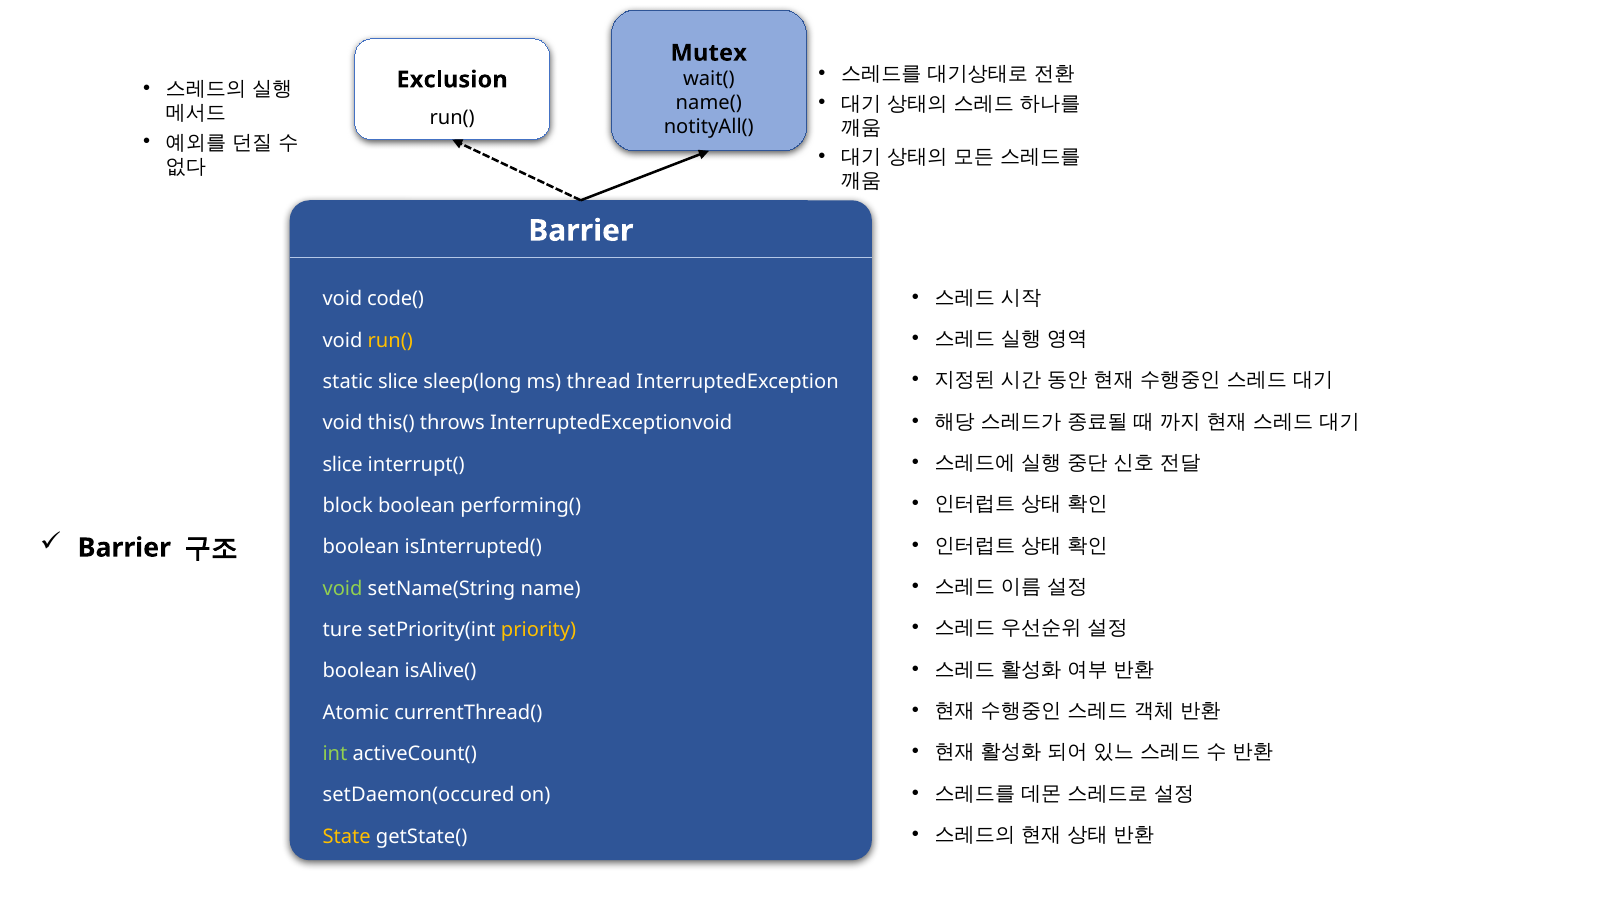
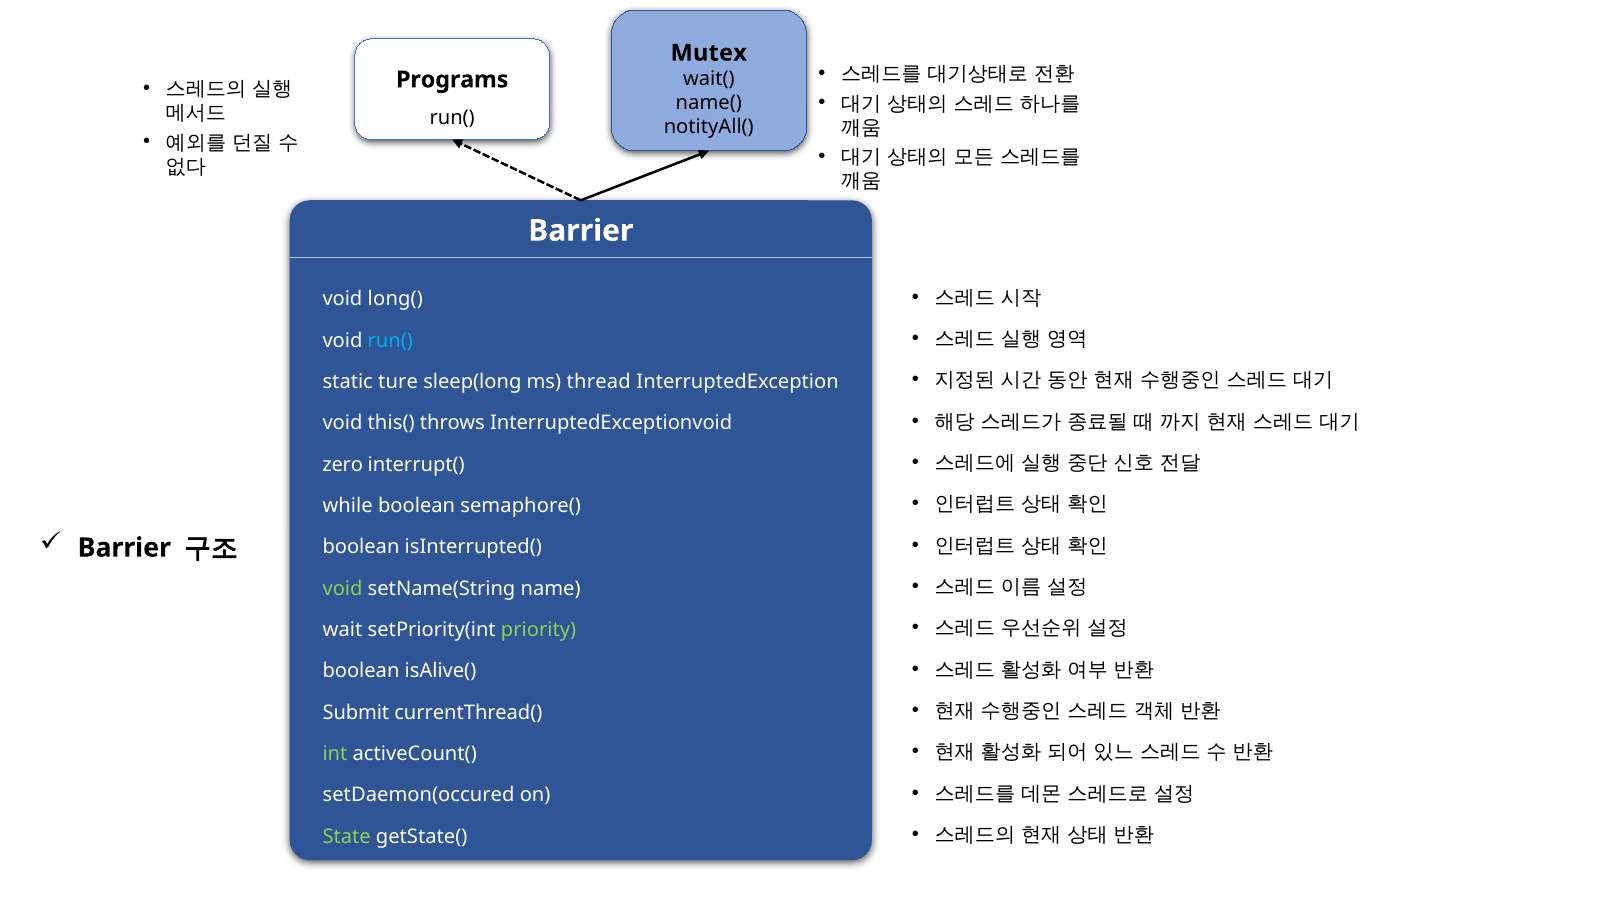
Exclusion: Exclusion -> Programs
code(: code( -> long(
run( at (390, 341) colour: yellow -> light blue
static slice: slice -> ture
slice at (343, 465): slice -> zero
block: block -> while
performing(: performing( -> semaphore(
ture: ture -> wait
priority colour: yellow -> light green
Atomic: Atomic -> Submit
State colour: yellow -> light green
